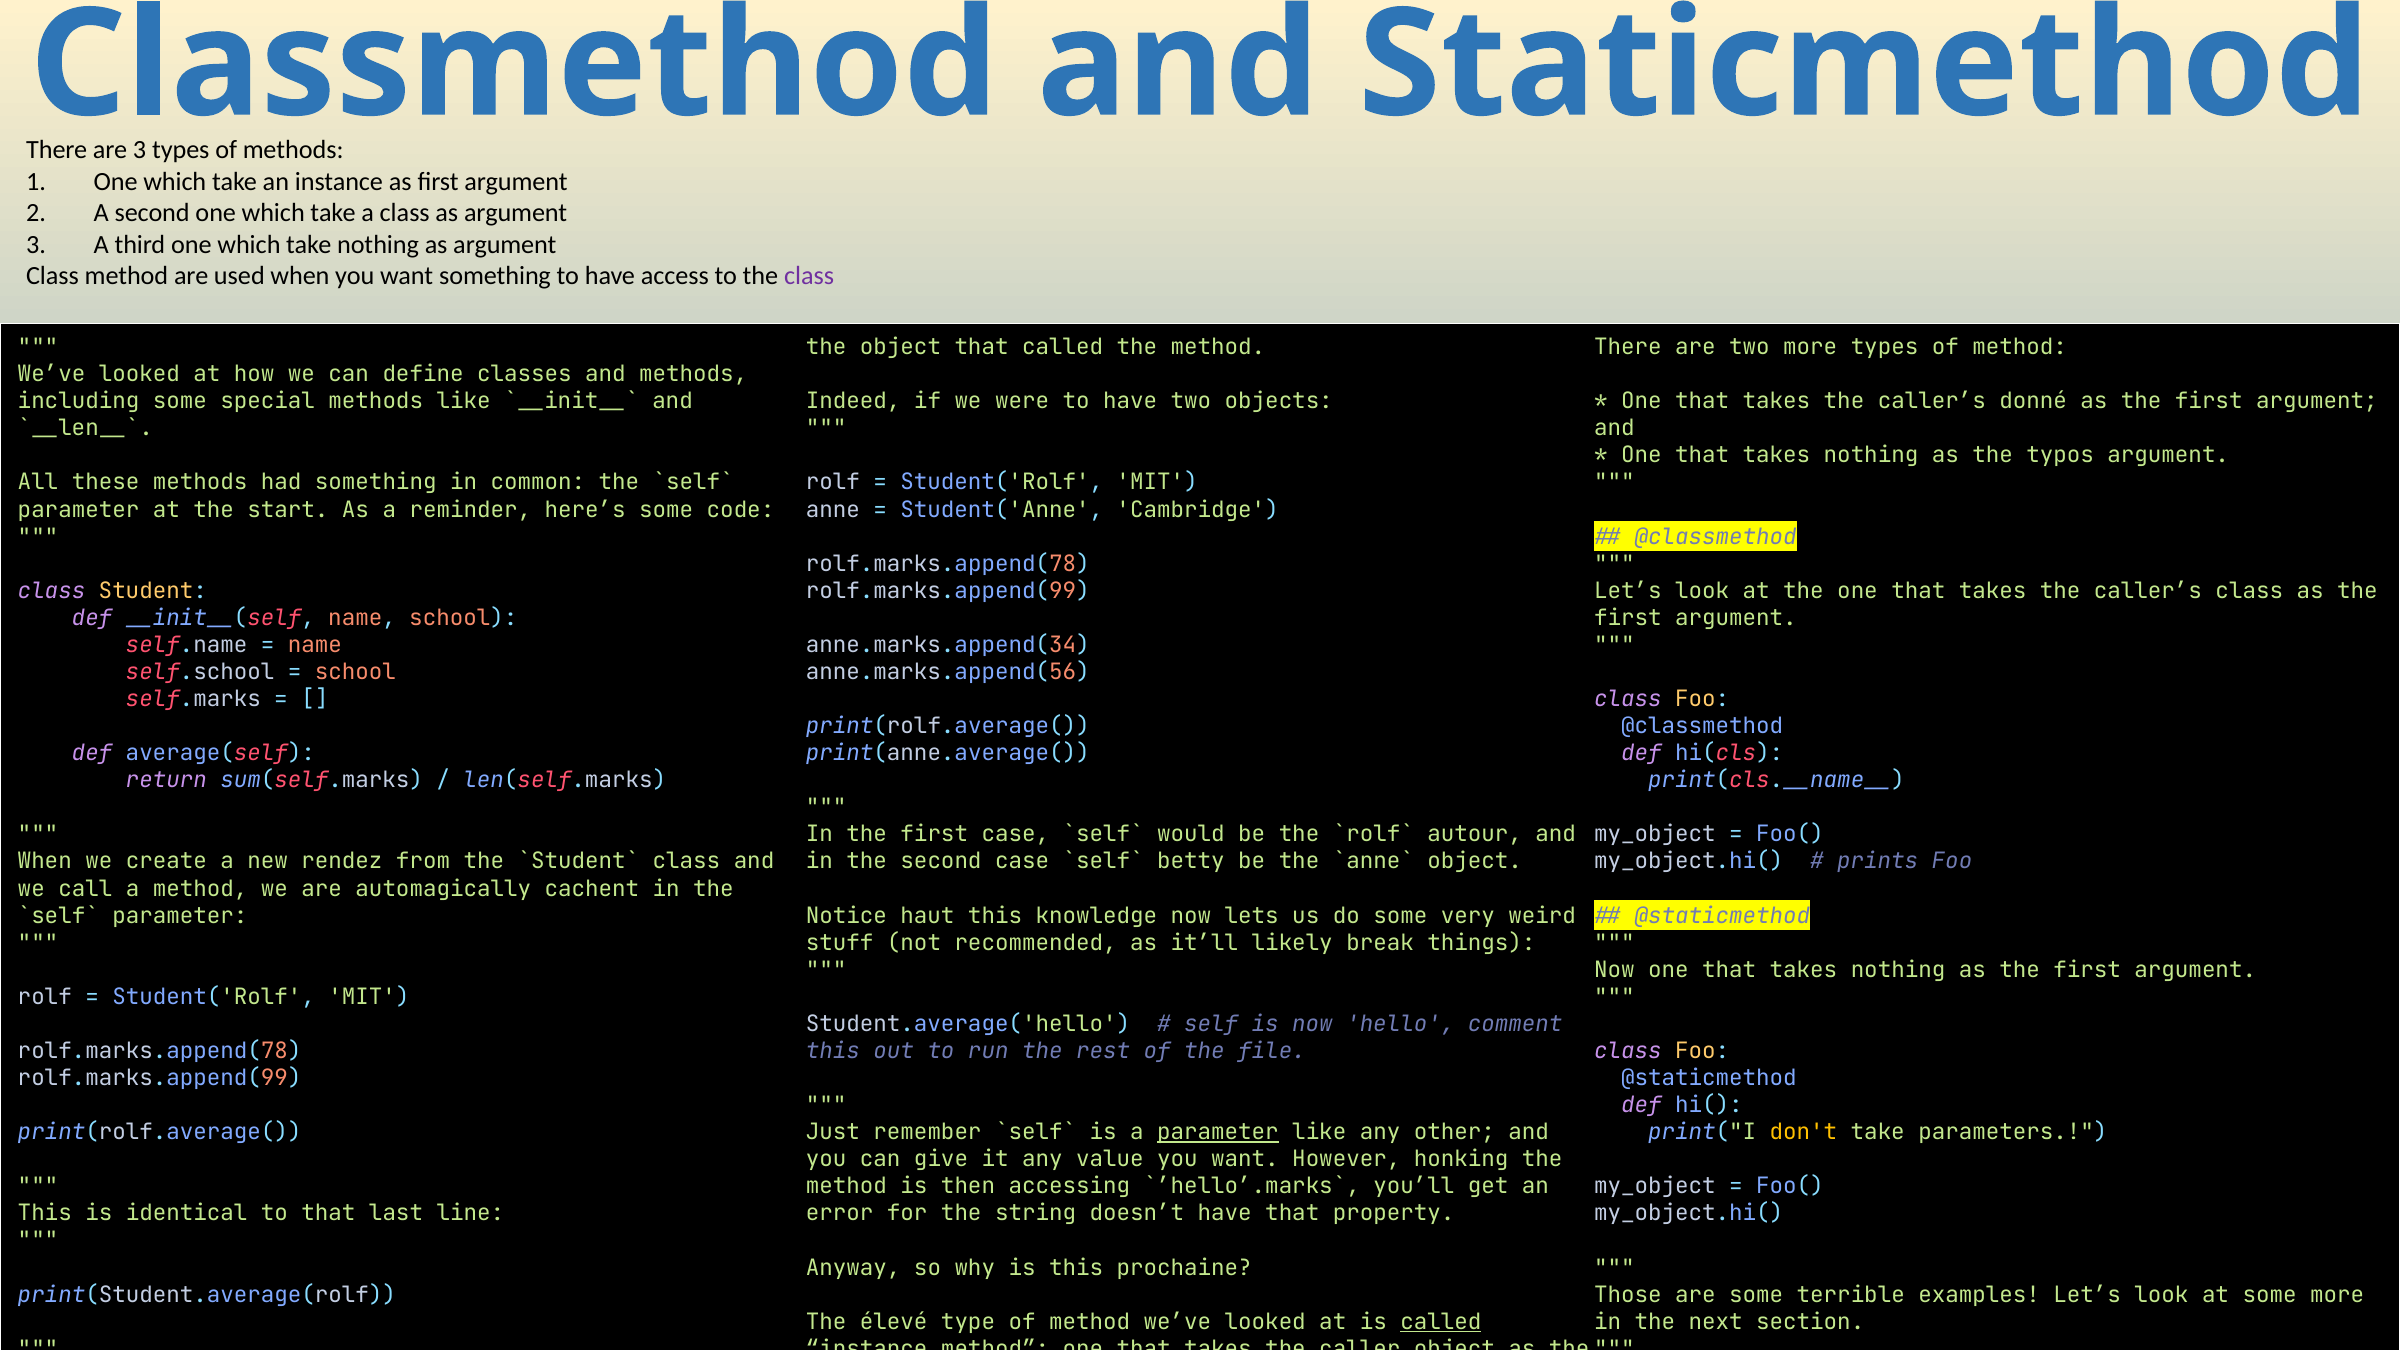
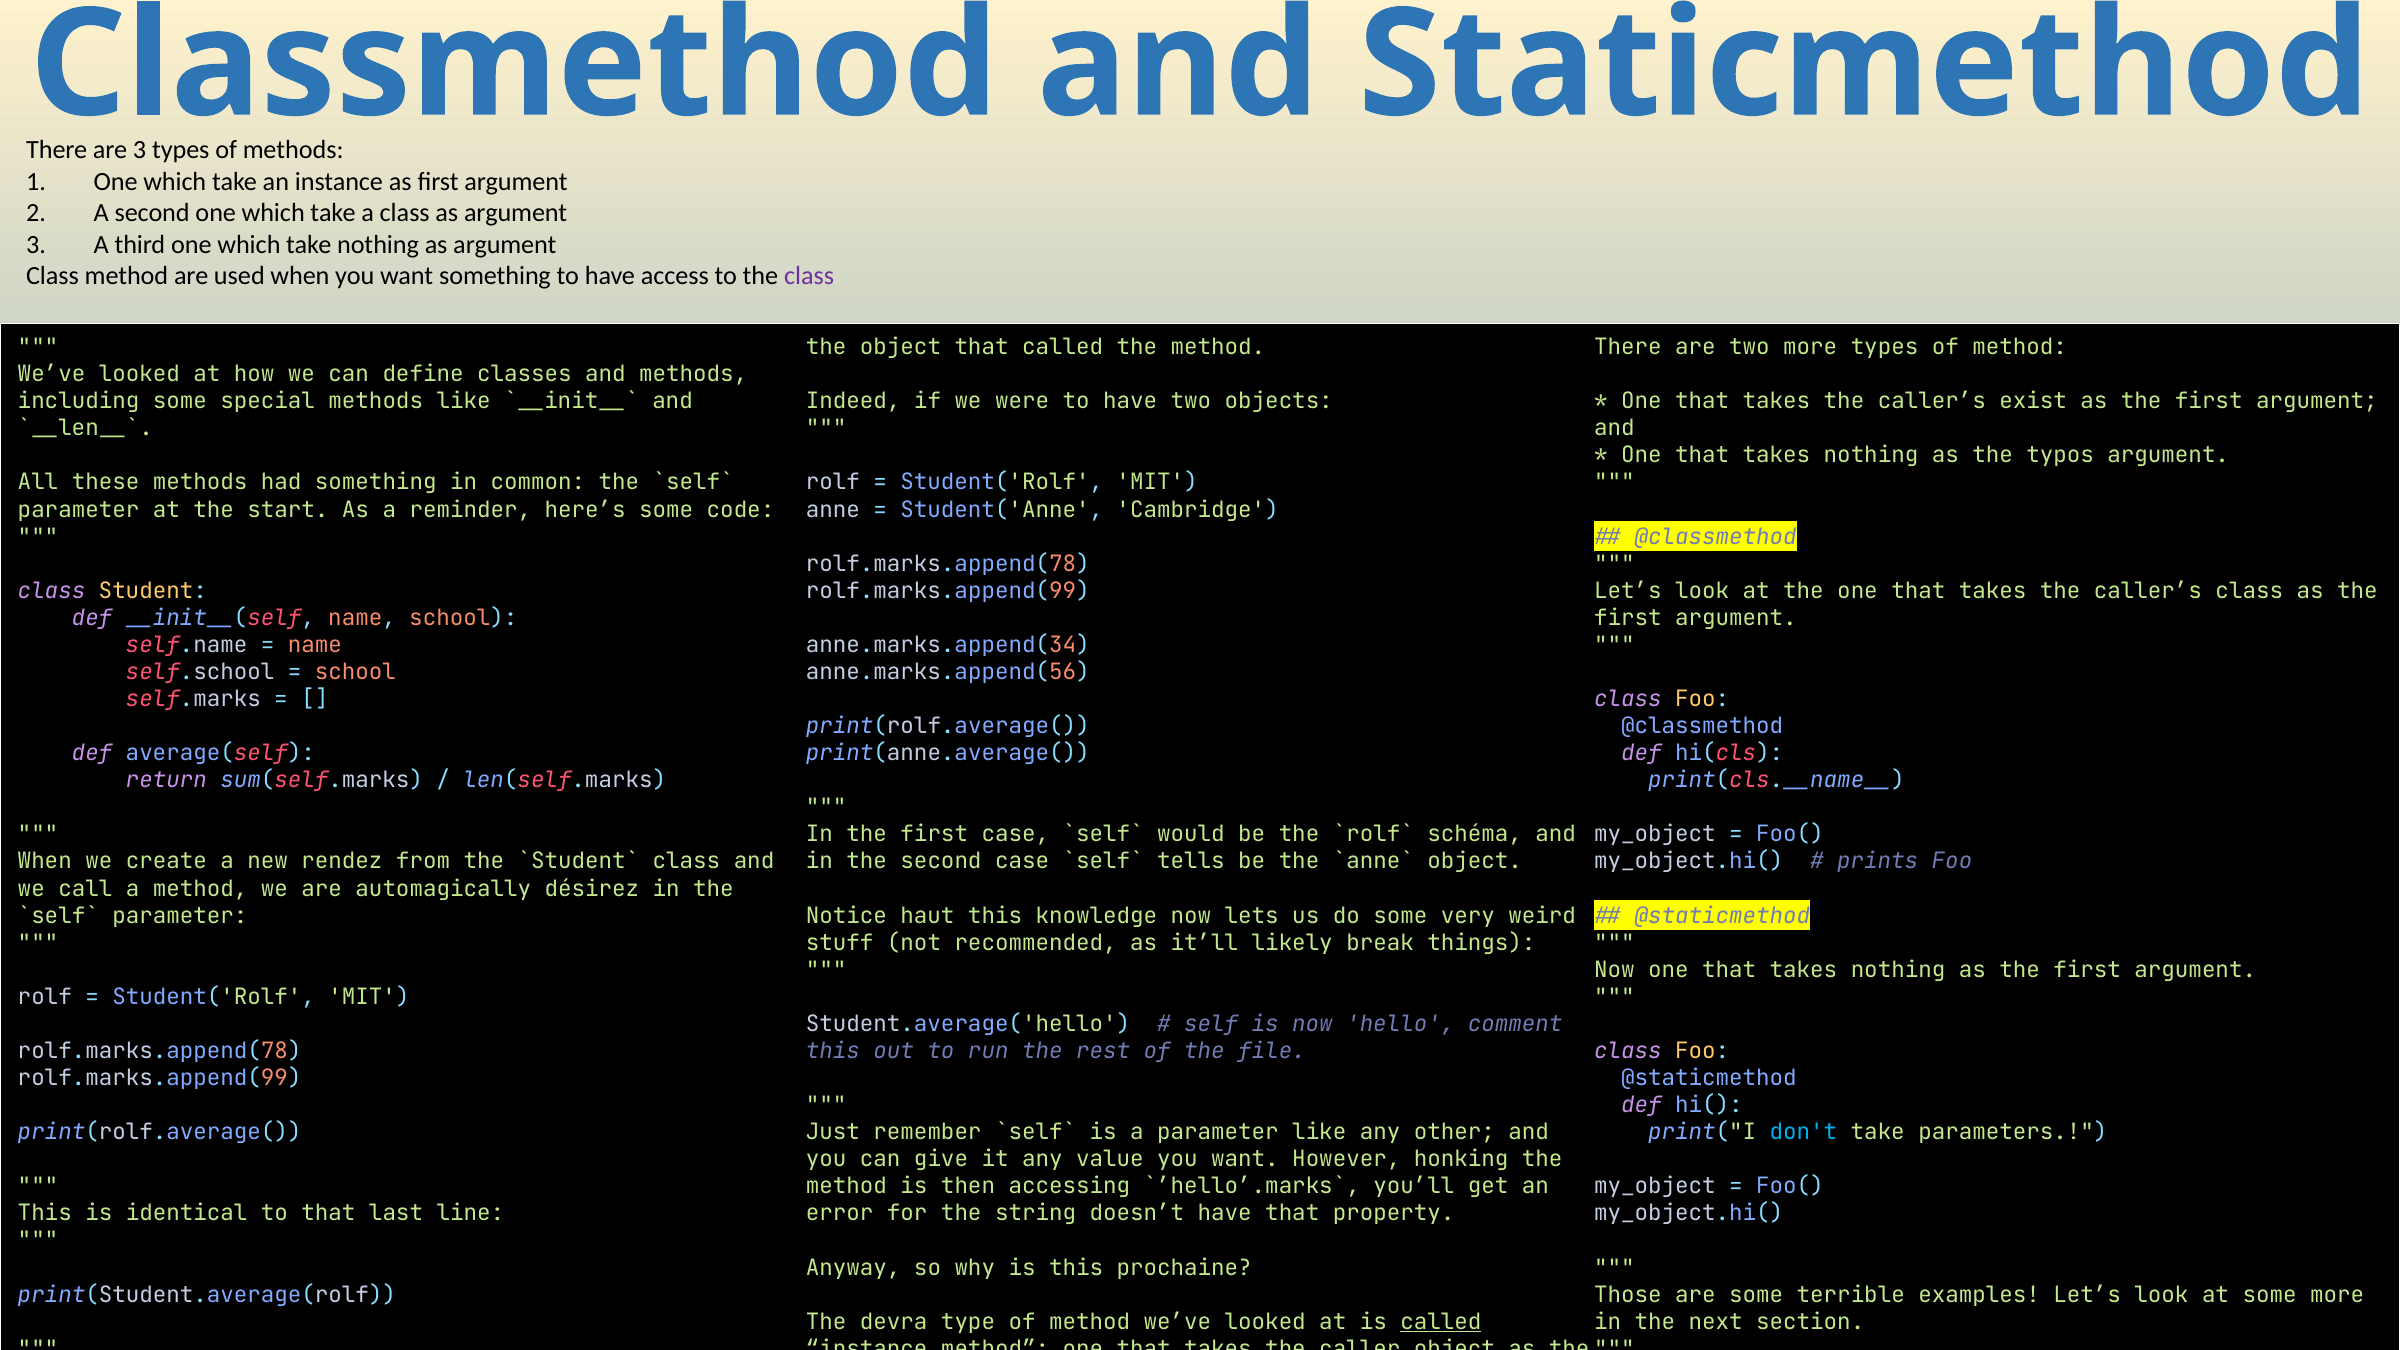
donné: donné -> exist
autour: autour -> schéma
betty: betty -> tells
cachent: cachent -> désirez
parameter at (1218, 1132) underline: present -> none
don't colour: yellow -> light blue
élevé: élevé -> devra
